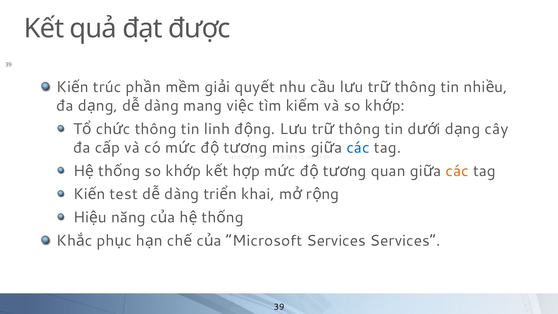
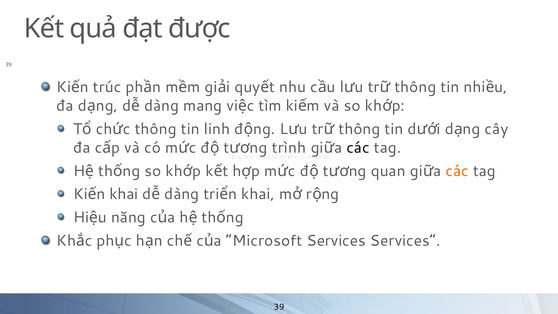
mins: mins -> trình
các at (358, 148) colour: blue -> black
test at (124, 194): test -> khai
